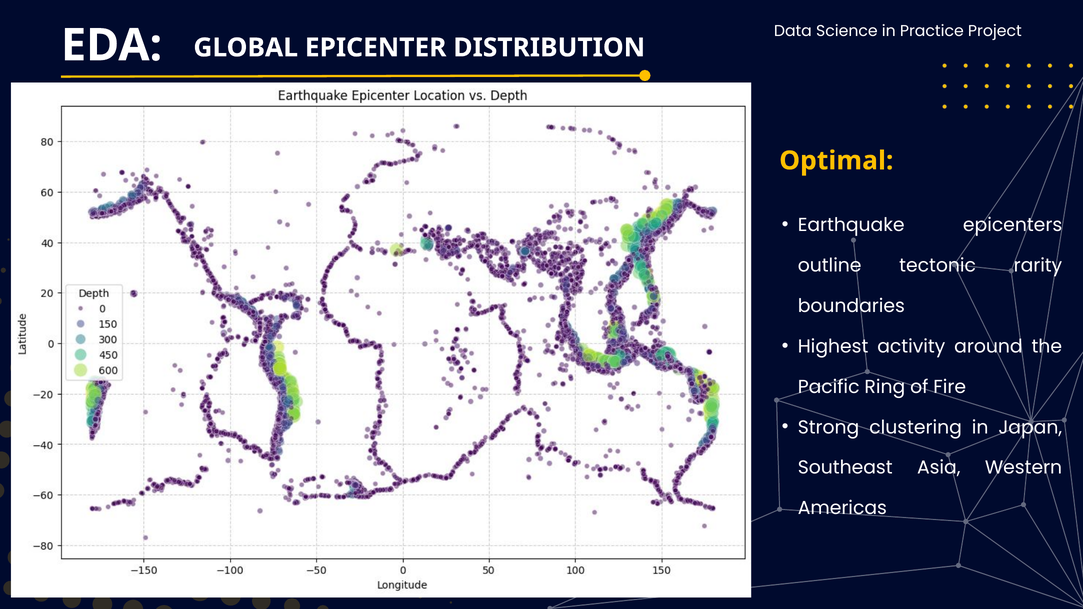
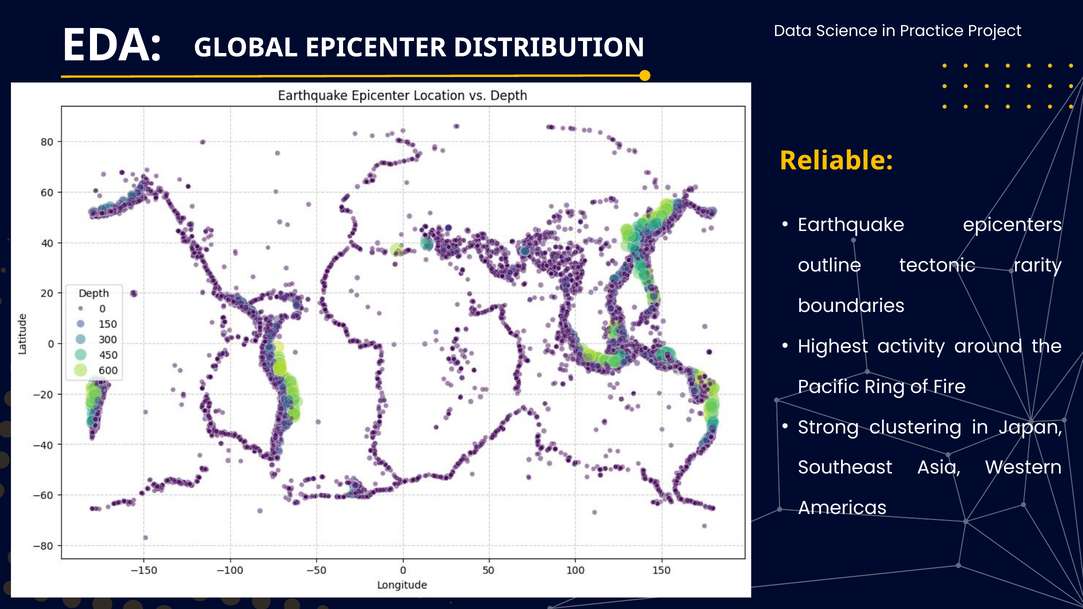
Optimal: Optimal -> Reliable
